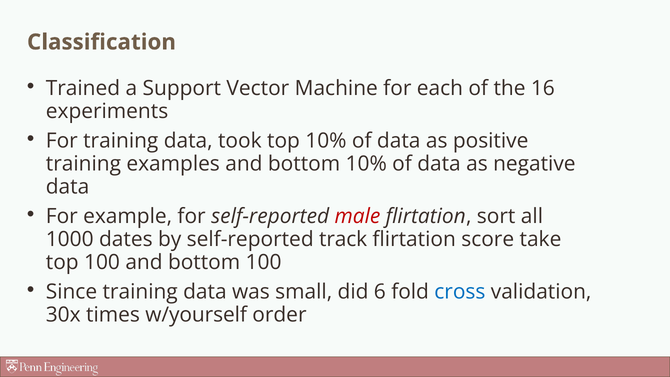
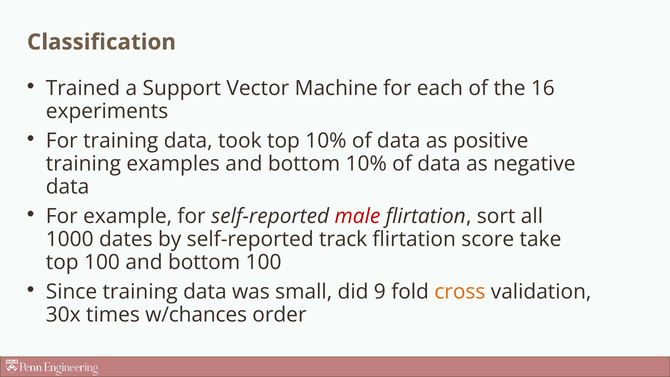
6: 6 -> 9
cross colour: blue -> orange
w/yourself: w/yourself -> w/chances
